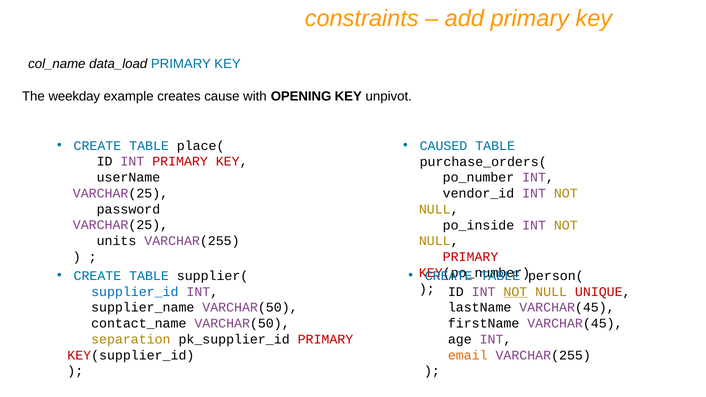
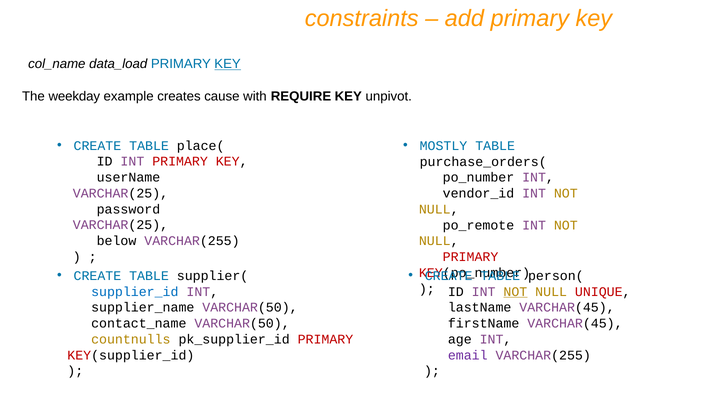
KEY at (228, 64) underline: none -> present
OPENING: OPENING -> REQUIRE
CAUSED: CAUSED -> MOSTLY
po_inside: po_inside -> po_remote
units: units -> below
separation: separation -> countnulls
email colour: orange -> purple
